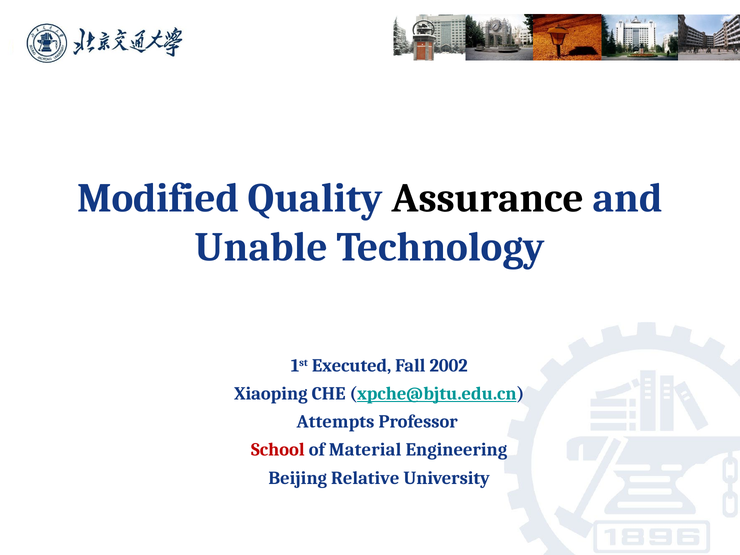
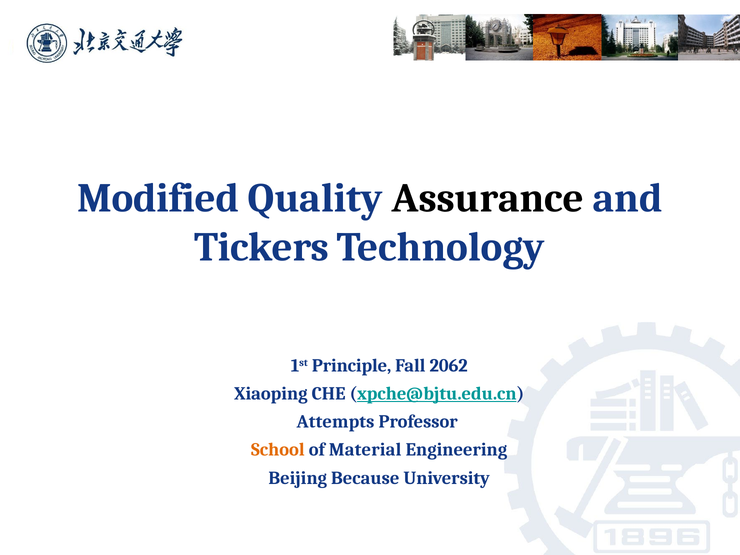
Unable: Unable -> Tickers
Executed: Executed -> Principle
2002: 2002 -> 2062
School colour: red -> orange
Relative: Relative -> Because
